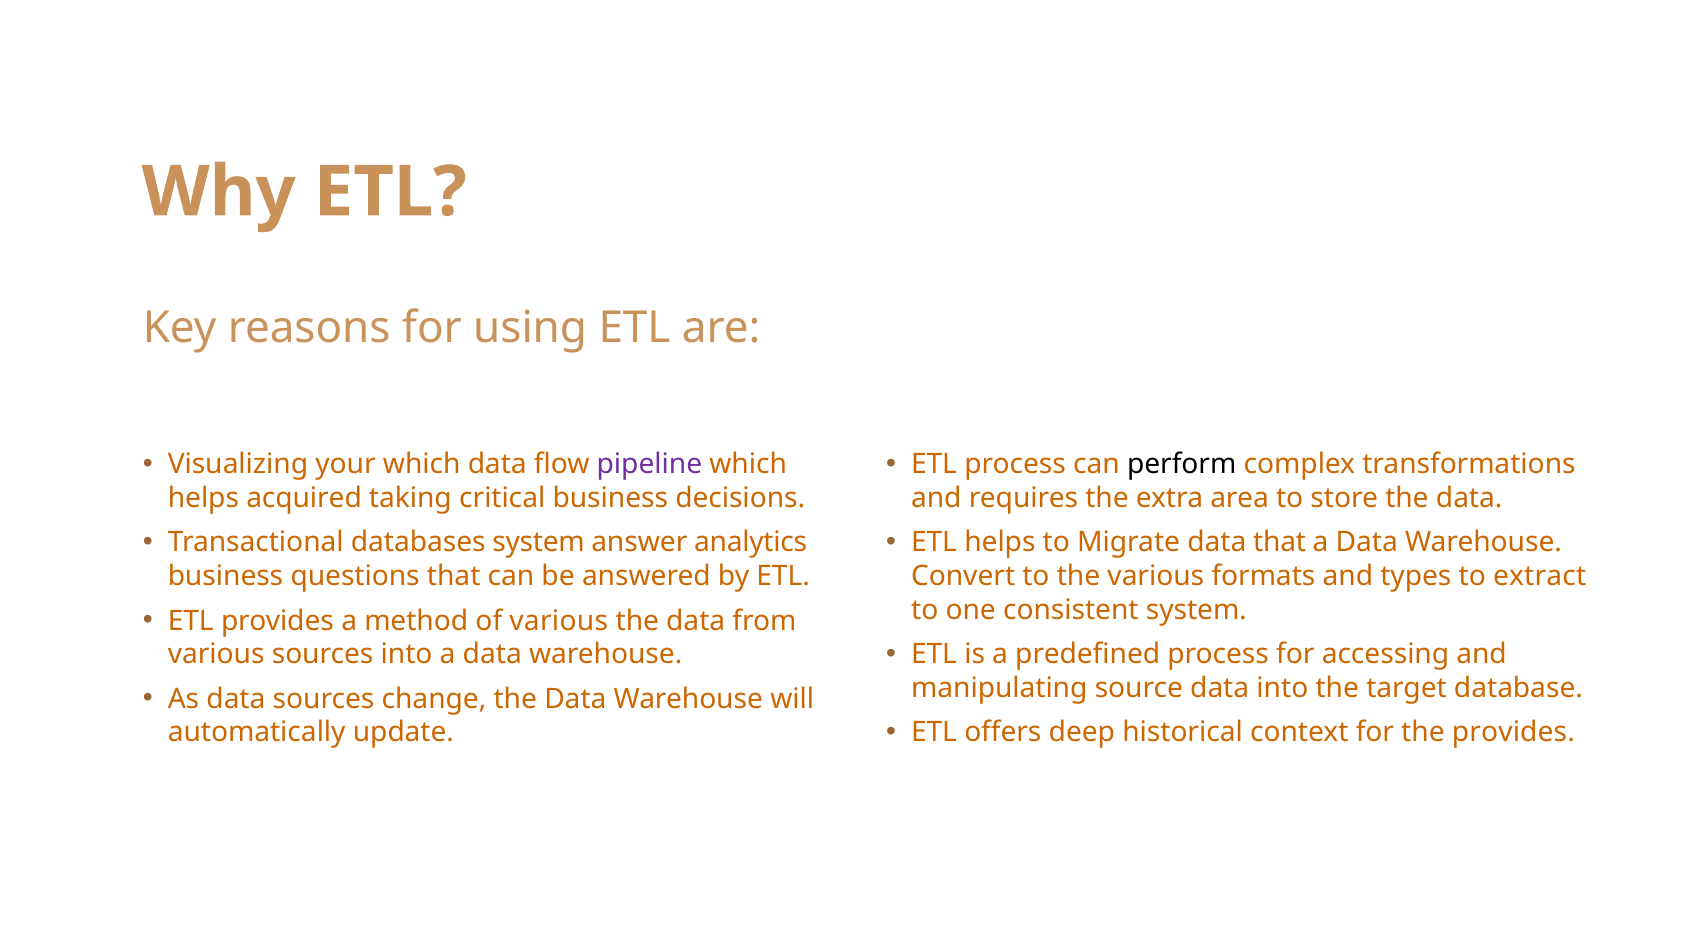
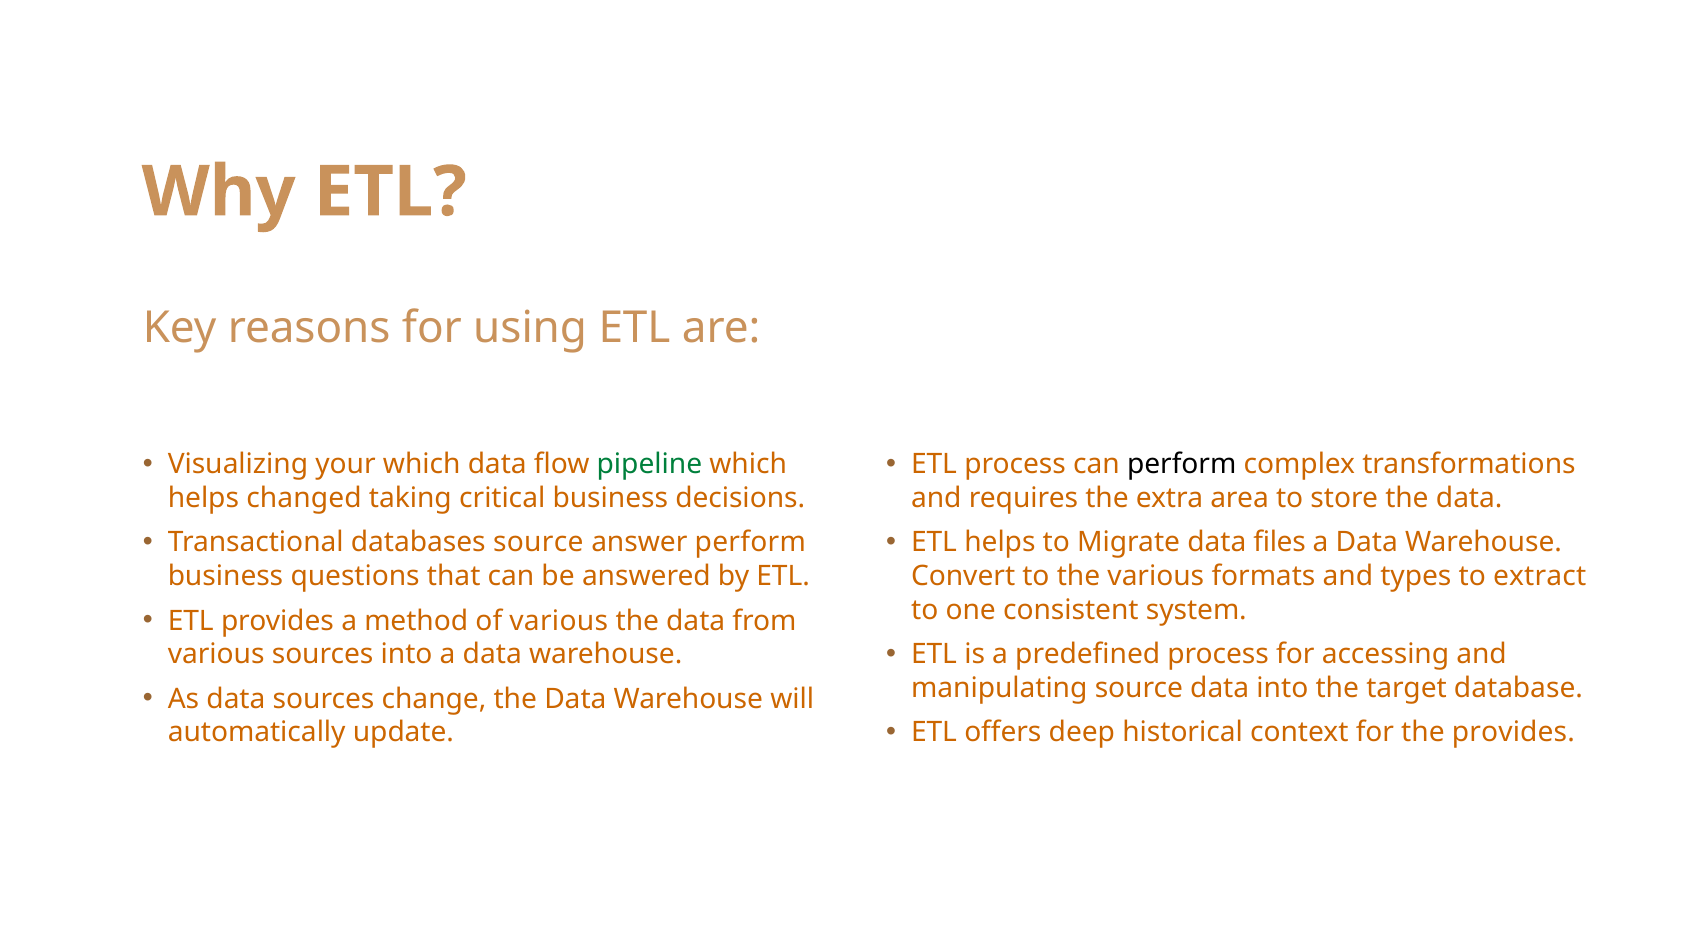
pipeline colour: purple -> green
acquired: acquired -> changed
databases system: system -> source
answer analytics: analytics -> perform
data that: that -> files
